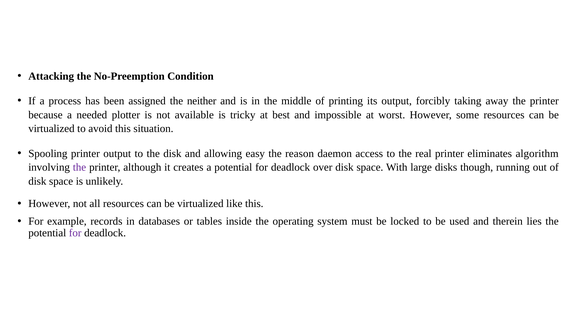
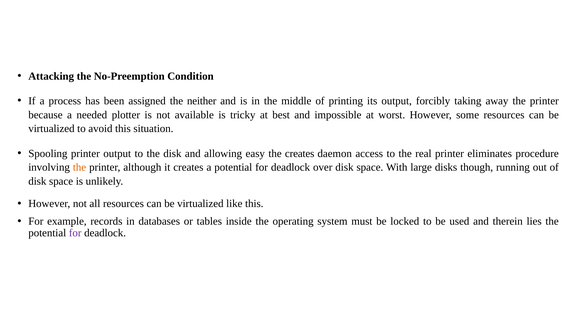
the reason: reason -> creates
algorithm: algorithm -> procedure
the at (79, 167) colour: purple -> orange
